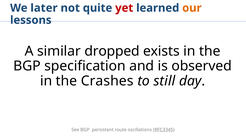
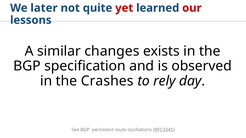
our colour: orange -> red
dropped: dropped -> changes
still: still -> rely
